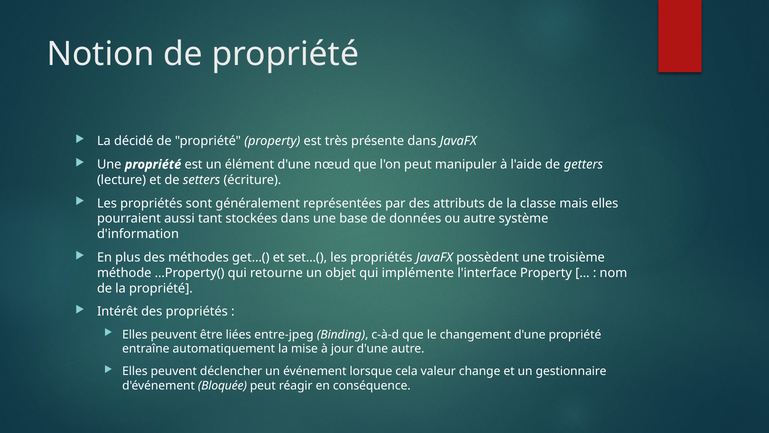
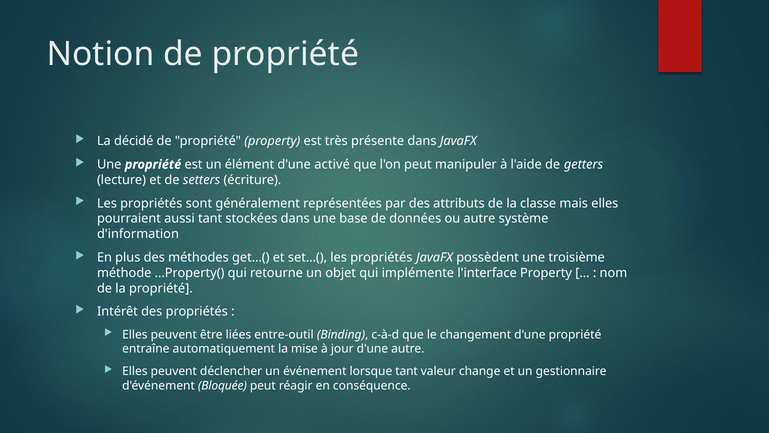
nœud: nœud -> activé
entre-jpeg: entre-jpeg -> entre-outil
lorsque cela: cela -> tant
